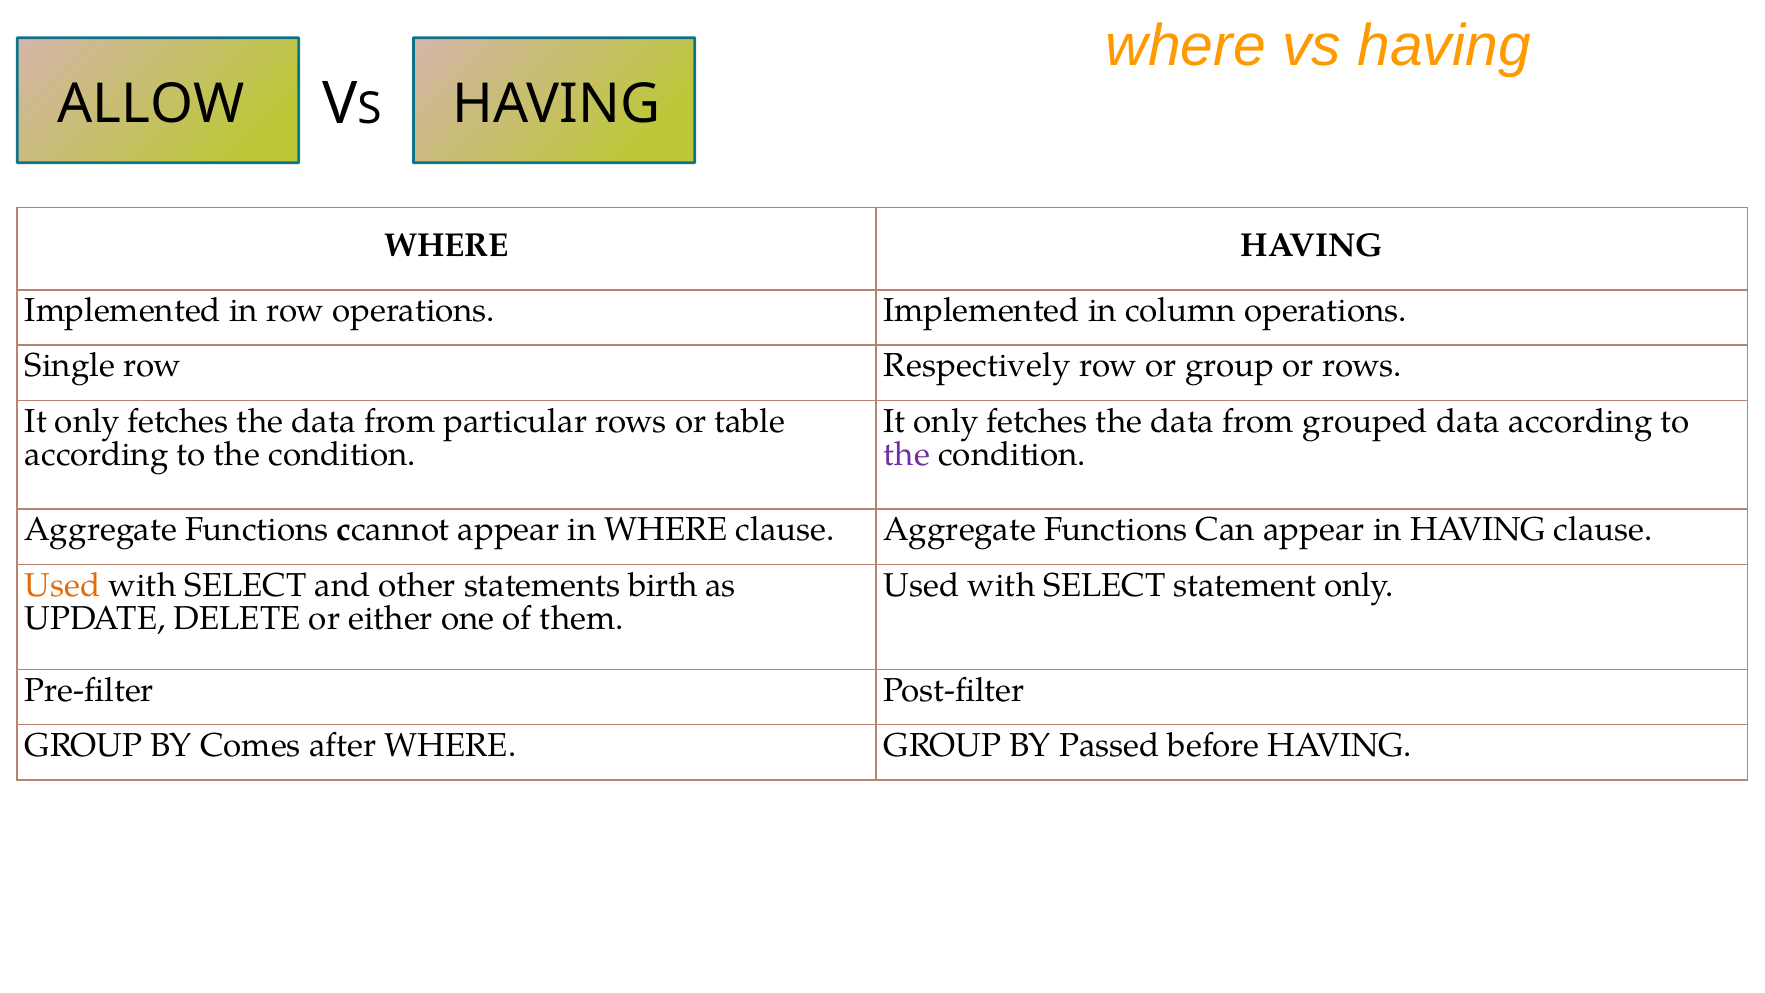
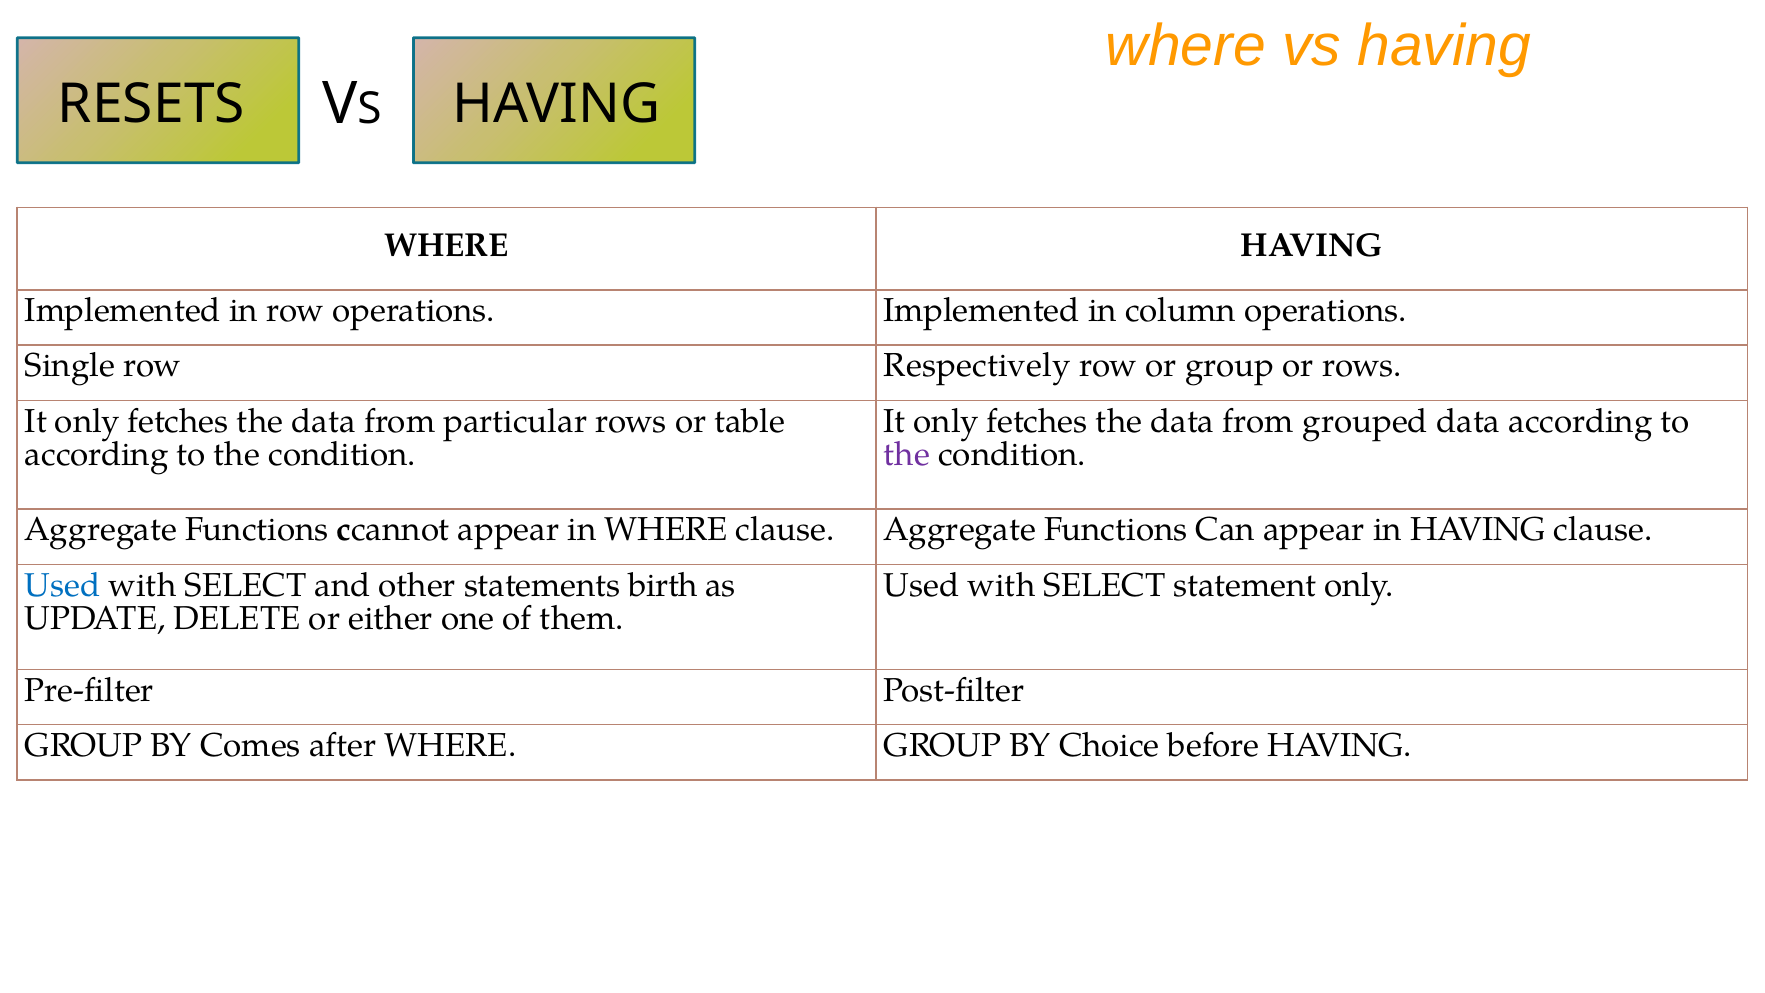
ALLOW: ALLOW -> RESETS
Used at (63, 585) colour: orange -> blue
Passed: Passed -> Choice
